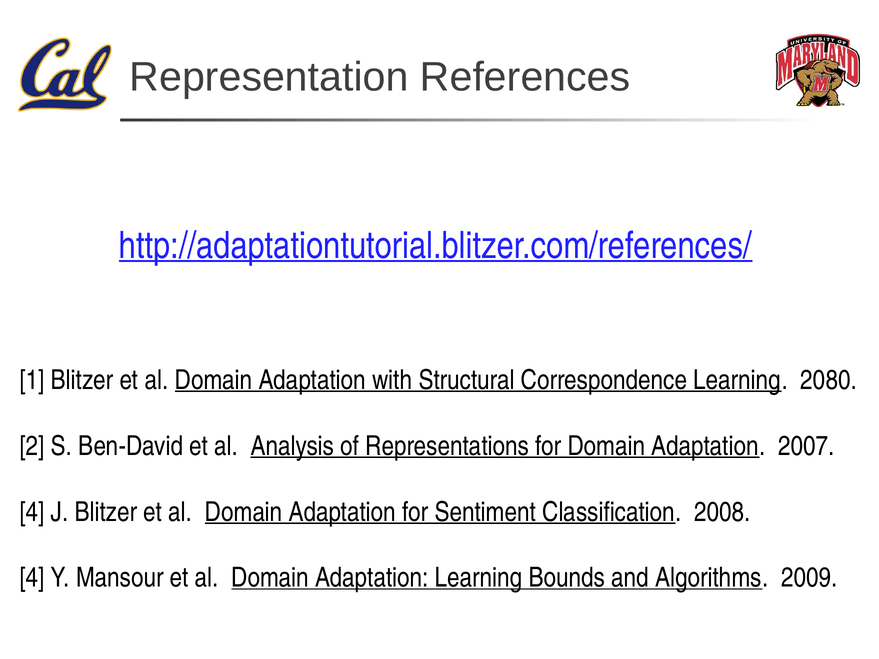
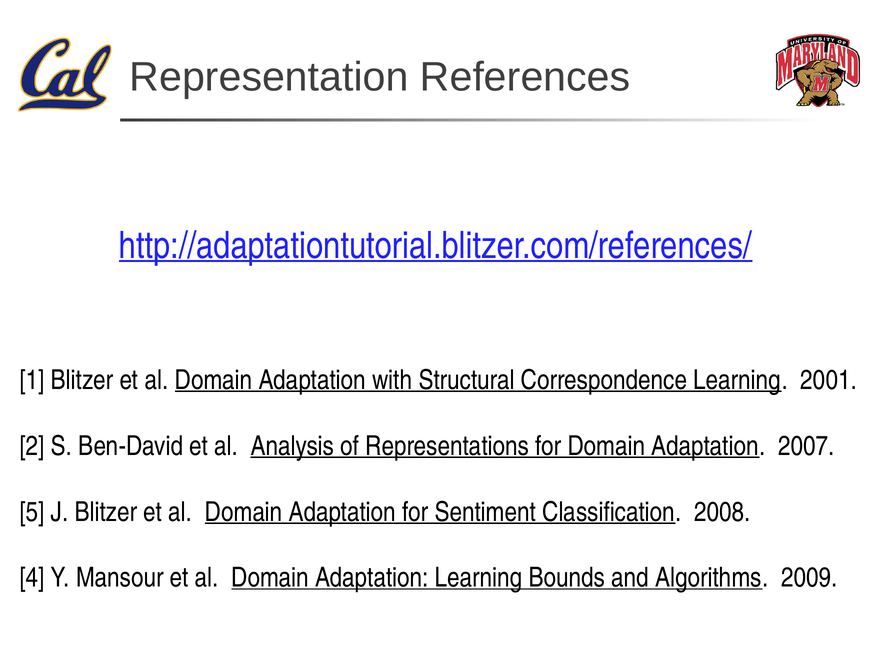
2080: 2080 -> 2001
4 at (32, 512): 4 -> 5
